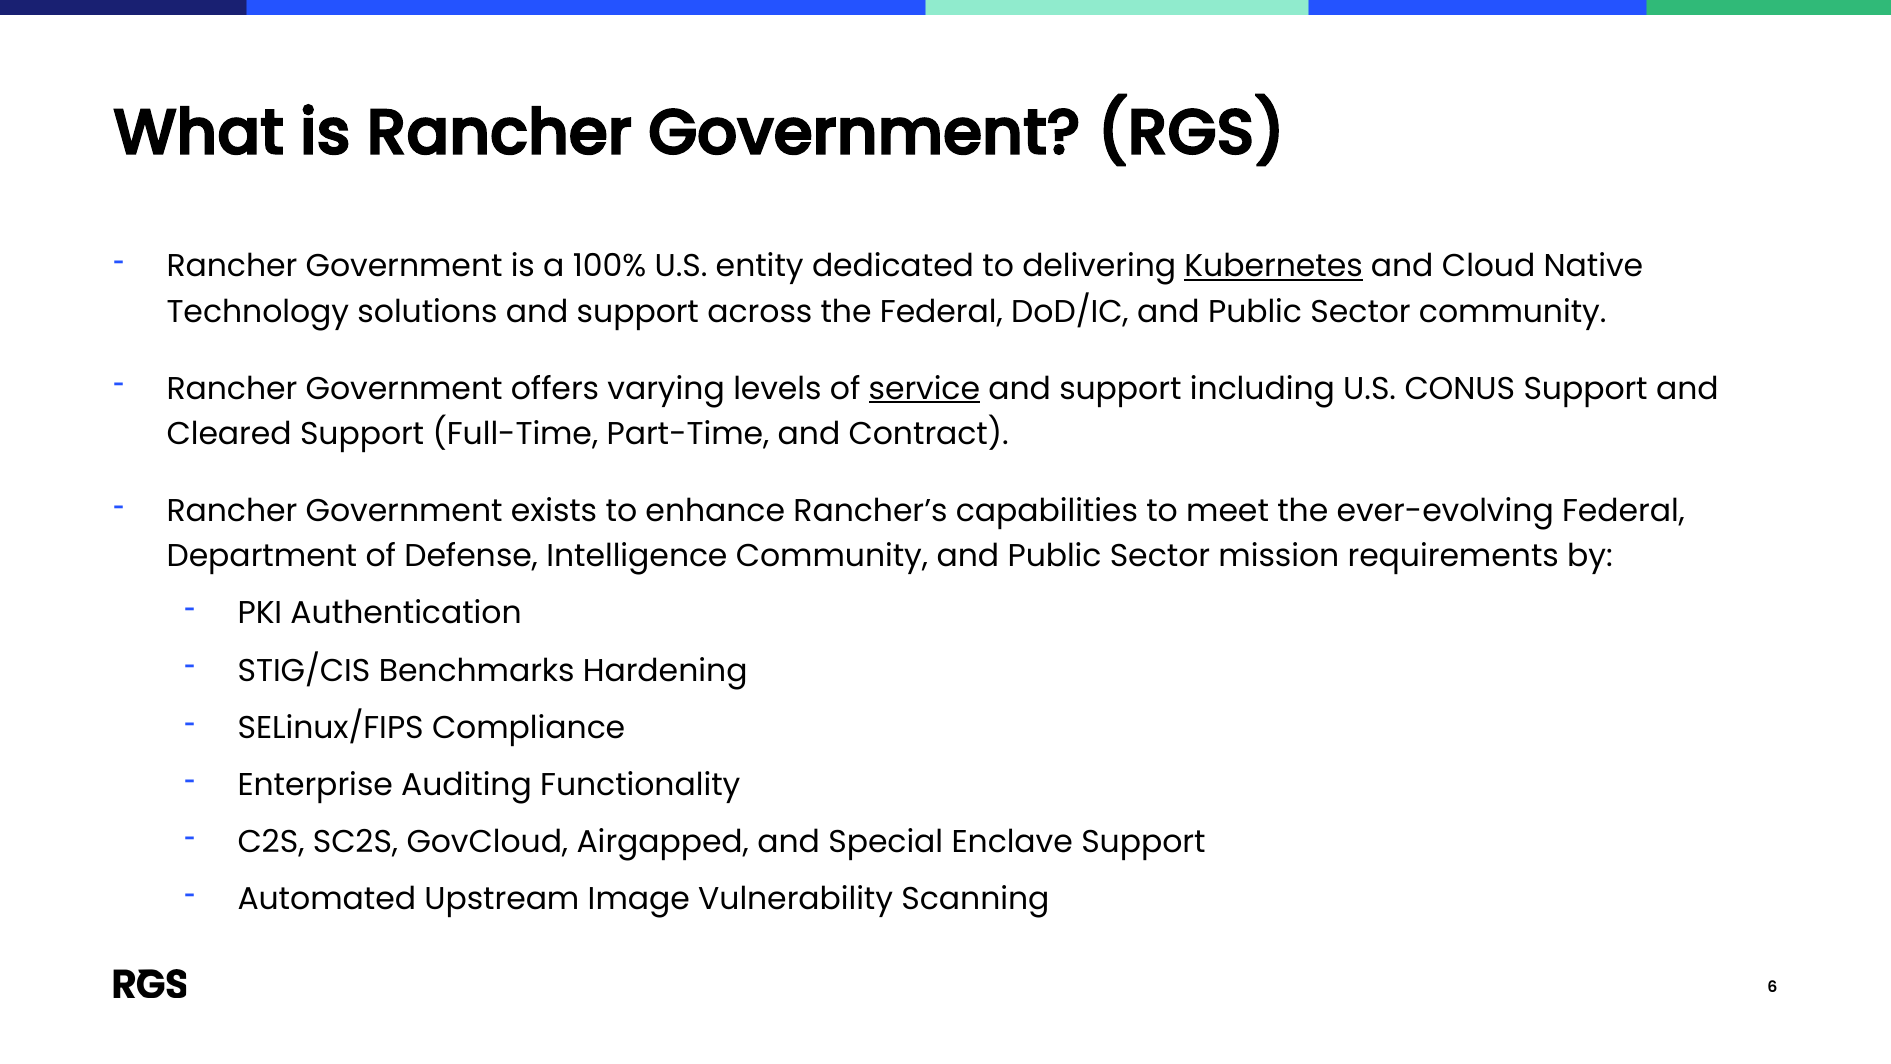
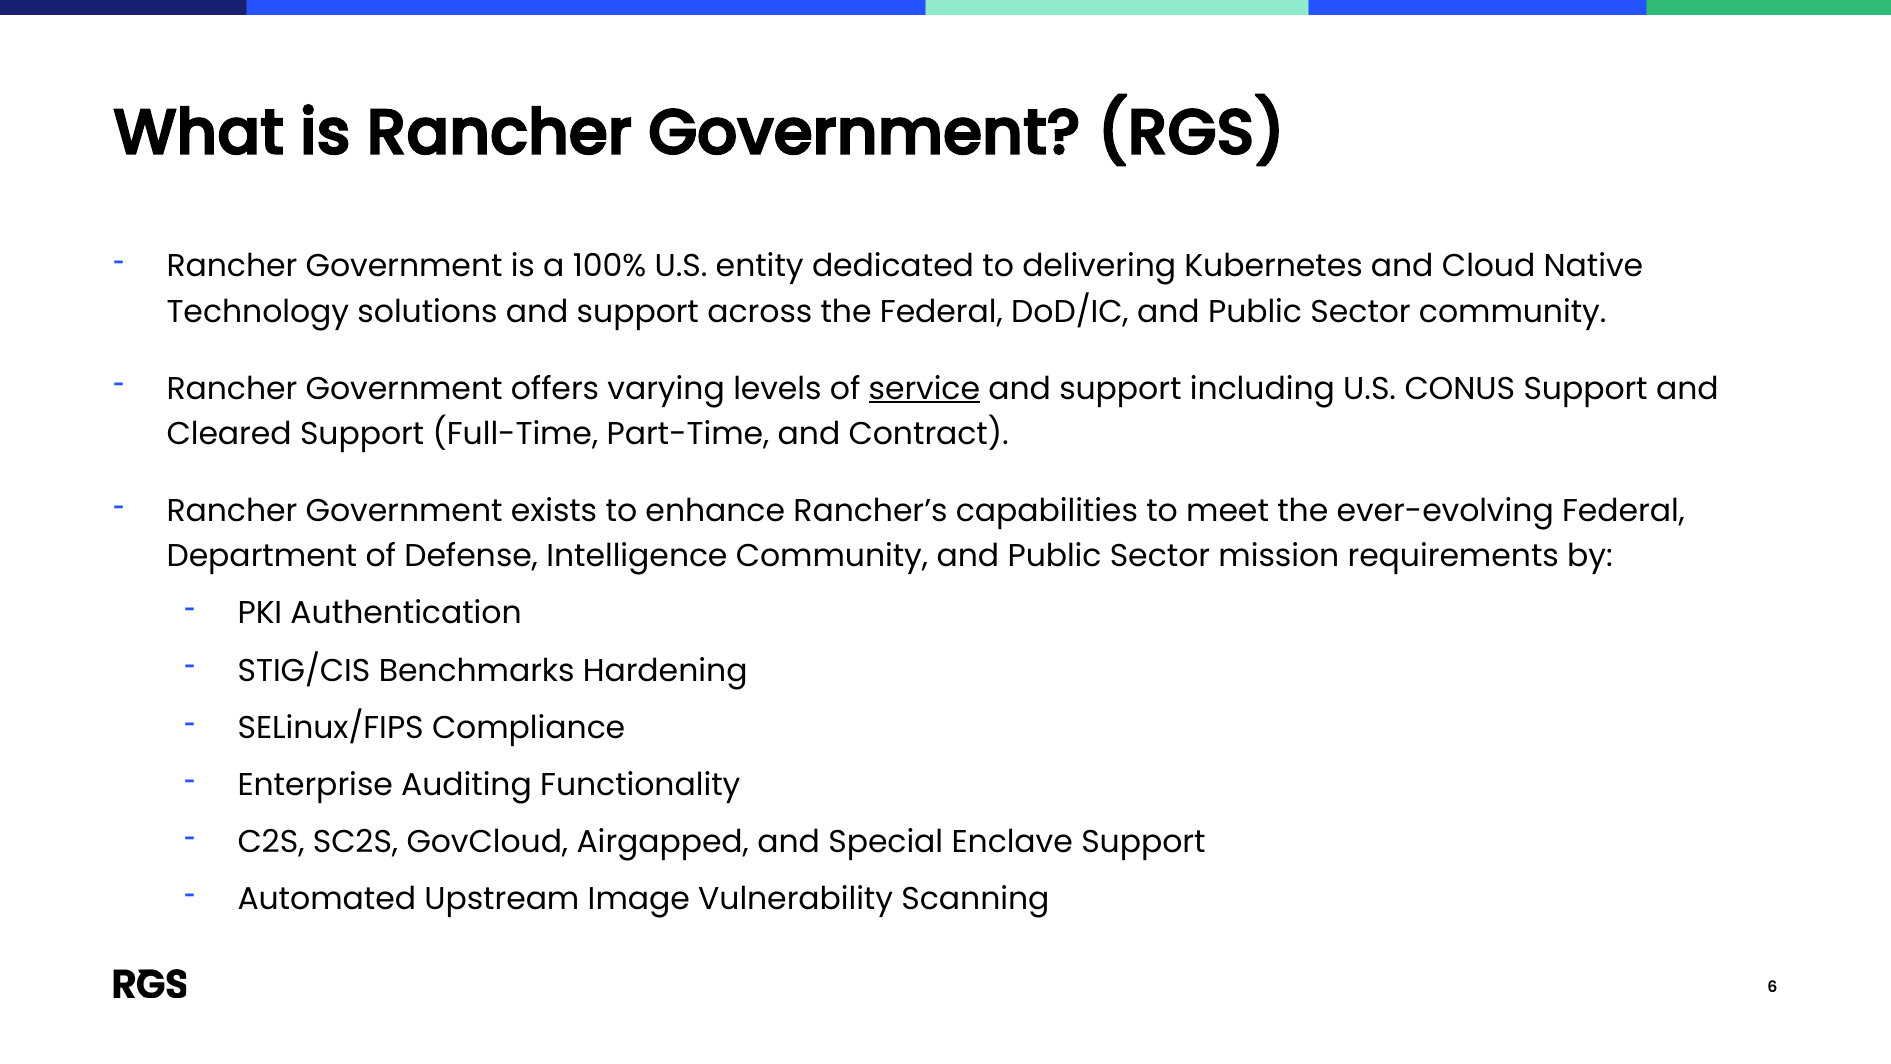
Kubernetes underline: present -> none
